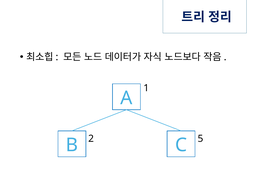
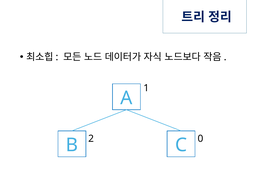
5: 5 -> 0
